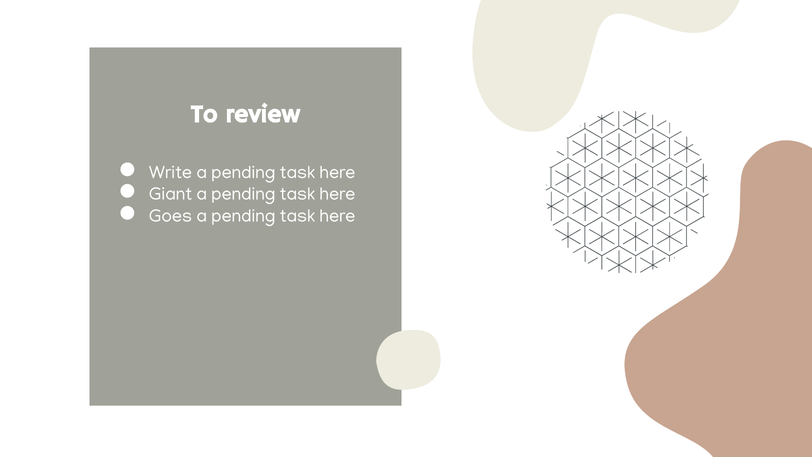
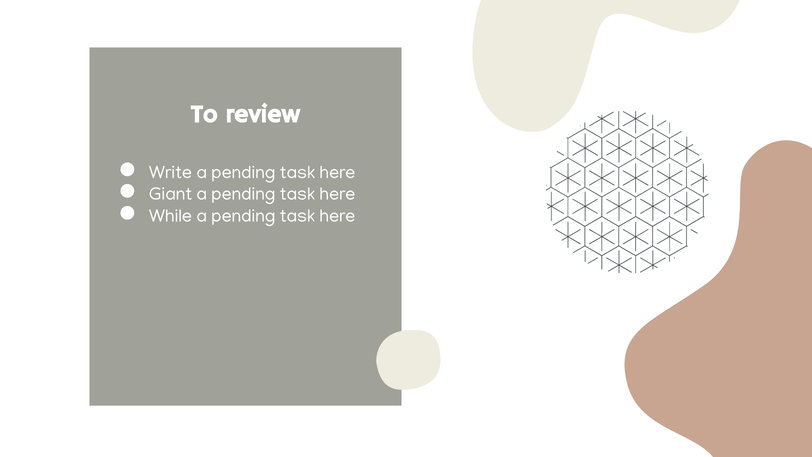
Goes: Goes -> While
